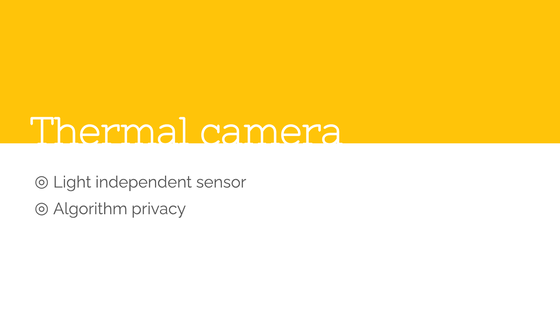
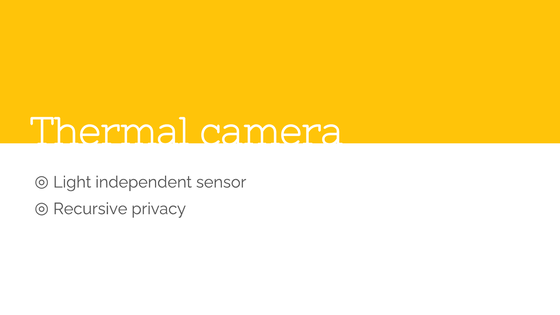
Algorithm: Algorithm -> Recursive
